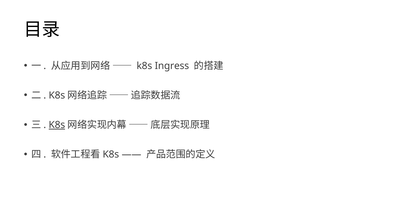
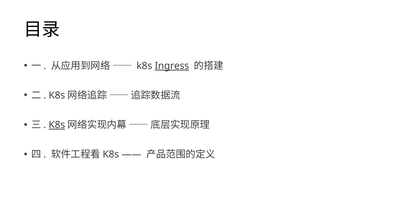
Ingress underline: none -> present
